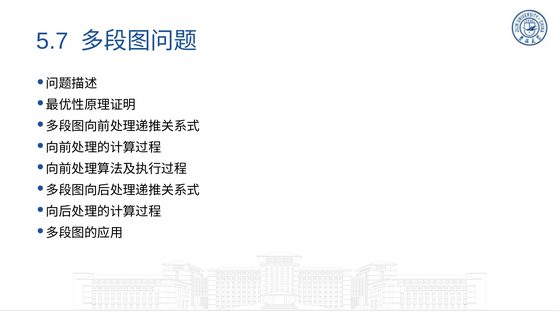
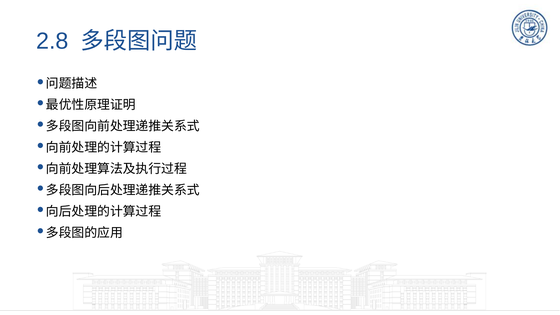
5.7: 5.7 -> 2.8
